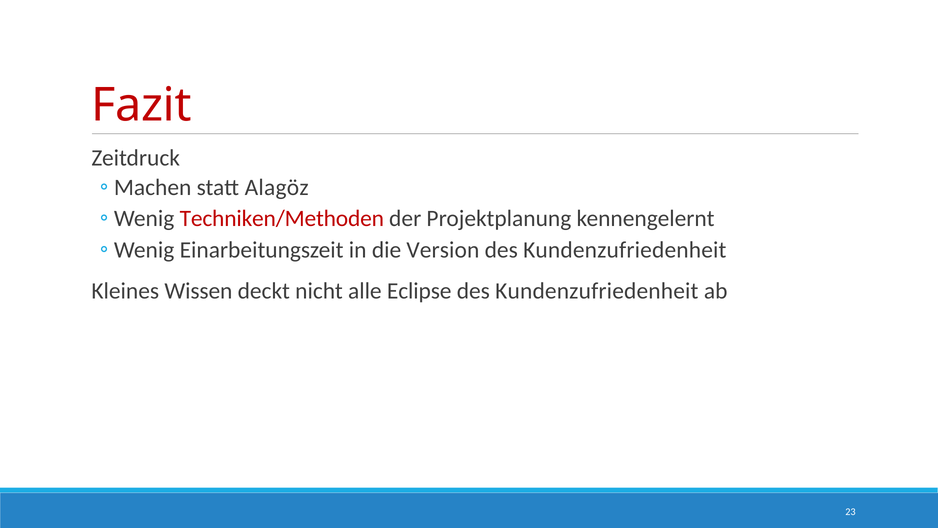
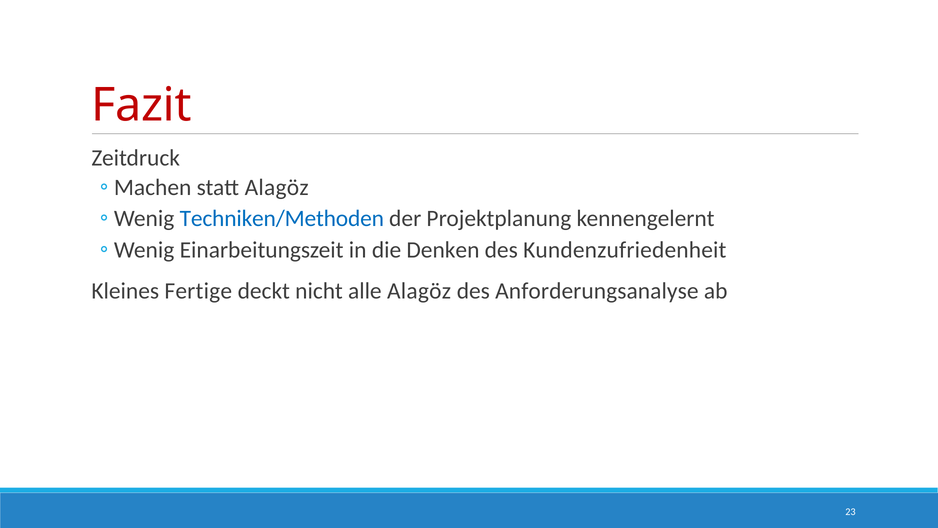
Techniken/Methoden colour: red -> blue
Version: Version -> Denken
Wissen: Wissen -> Fertige
alle Eclipse: Eclipse -> Alagöz
Kundenzufriedenheit at (597, 291): Kundenzufriedenheit -> Anforderungsanalyse
